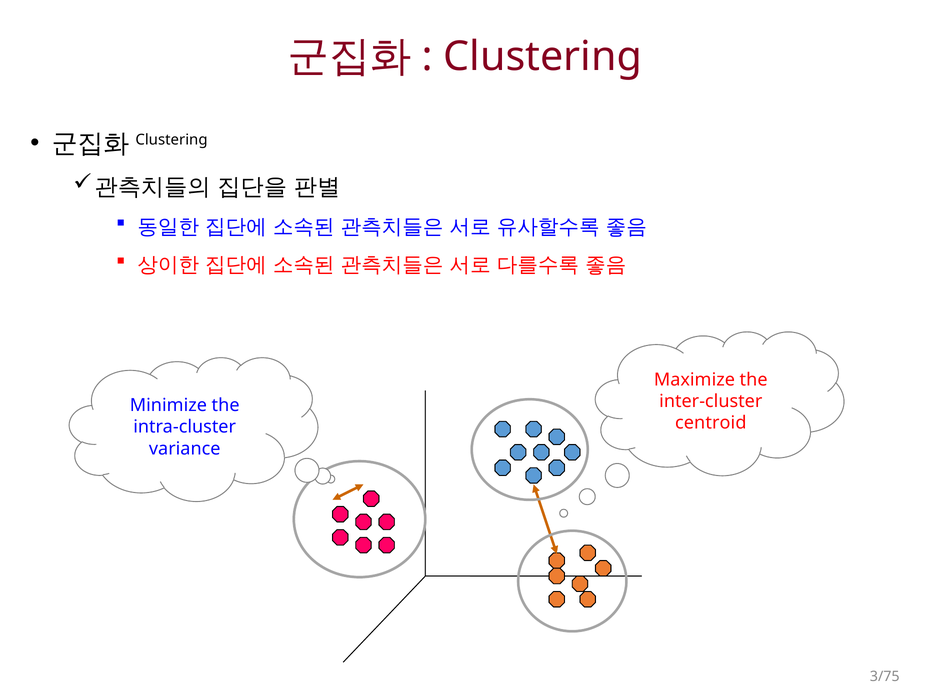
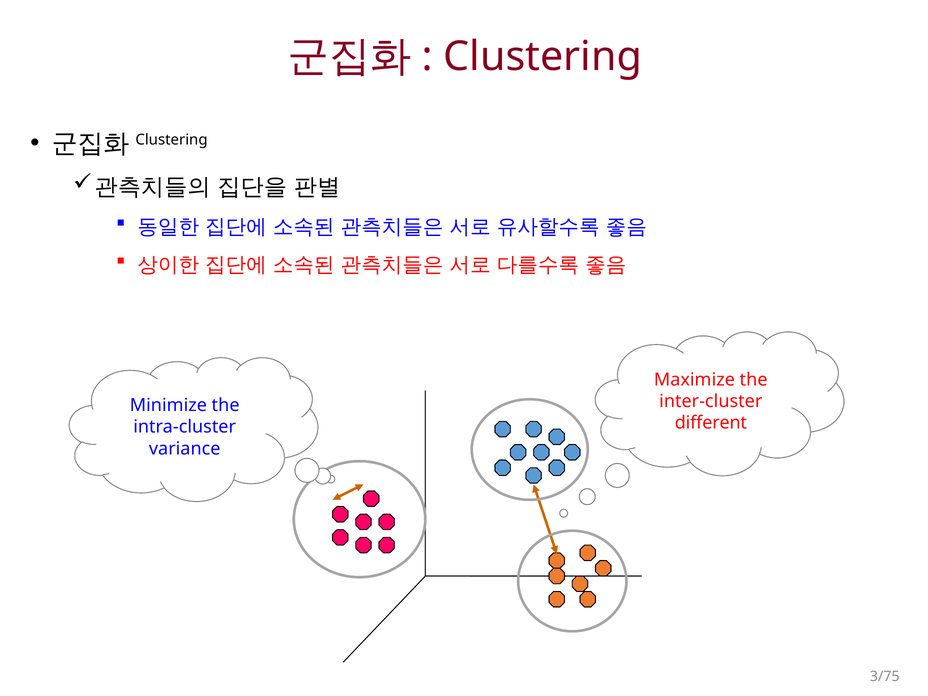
centroid: centroid -> different
